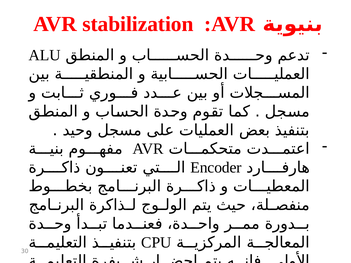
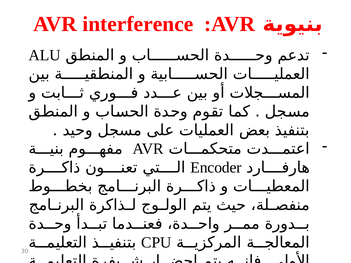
stabilization: stabilization -> interference
